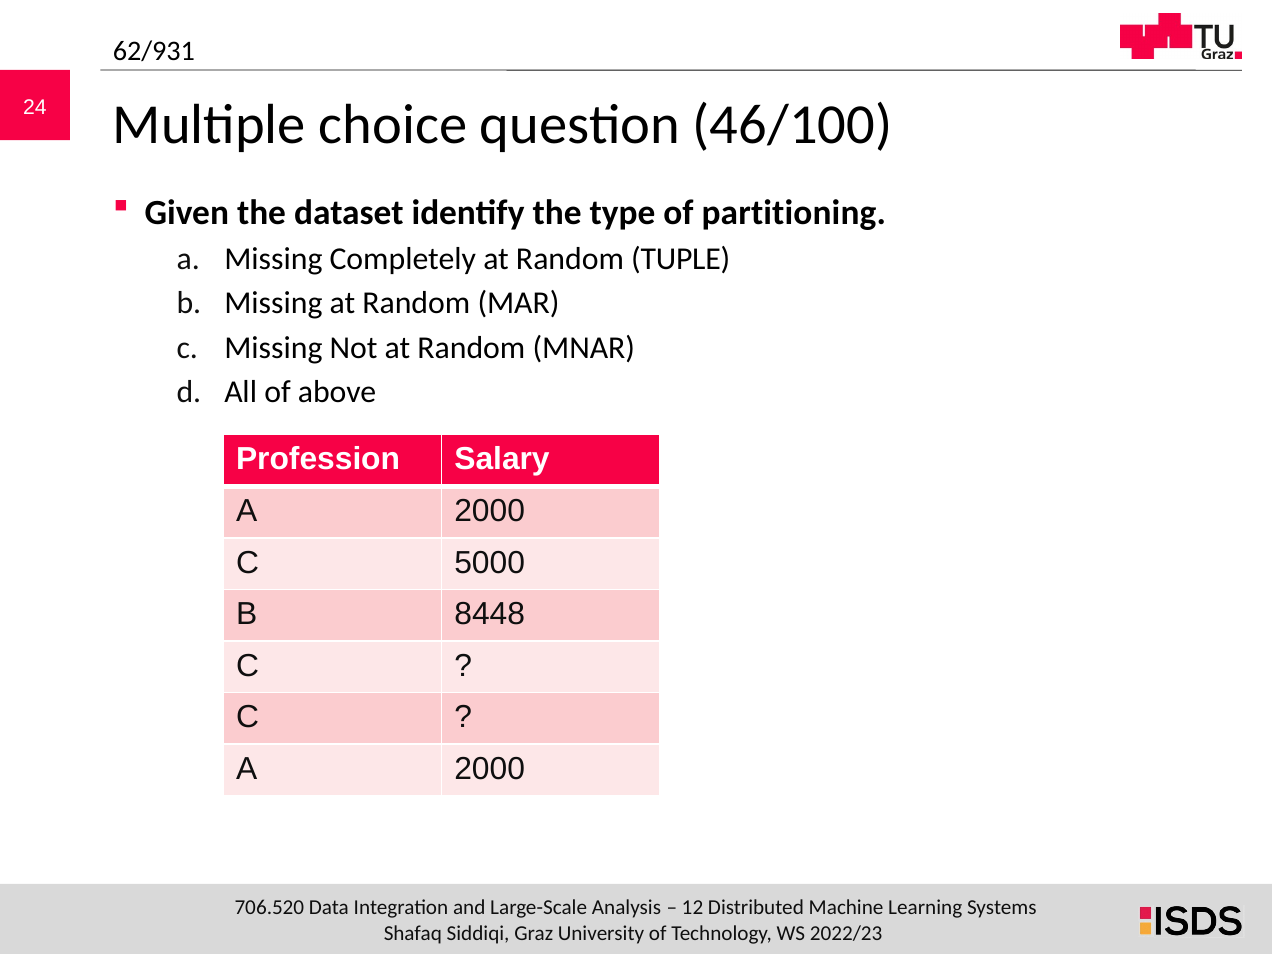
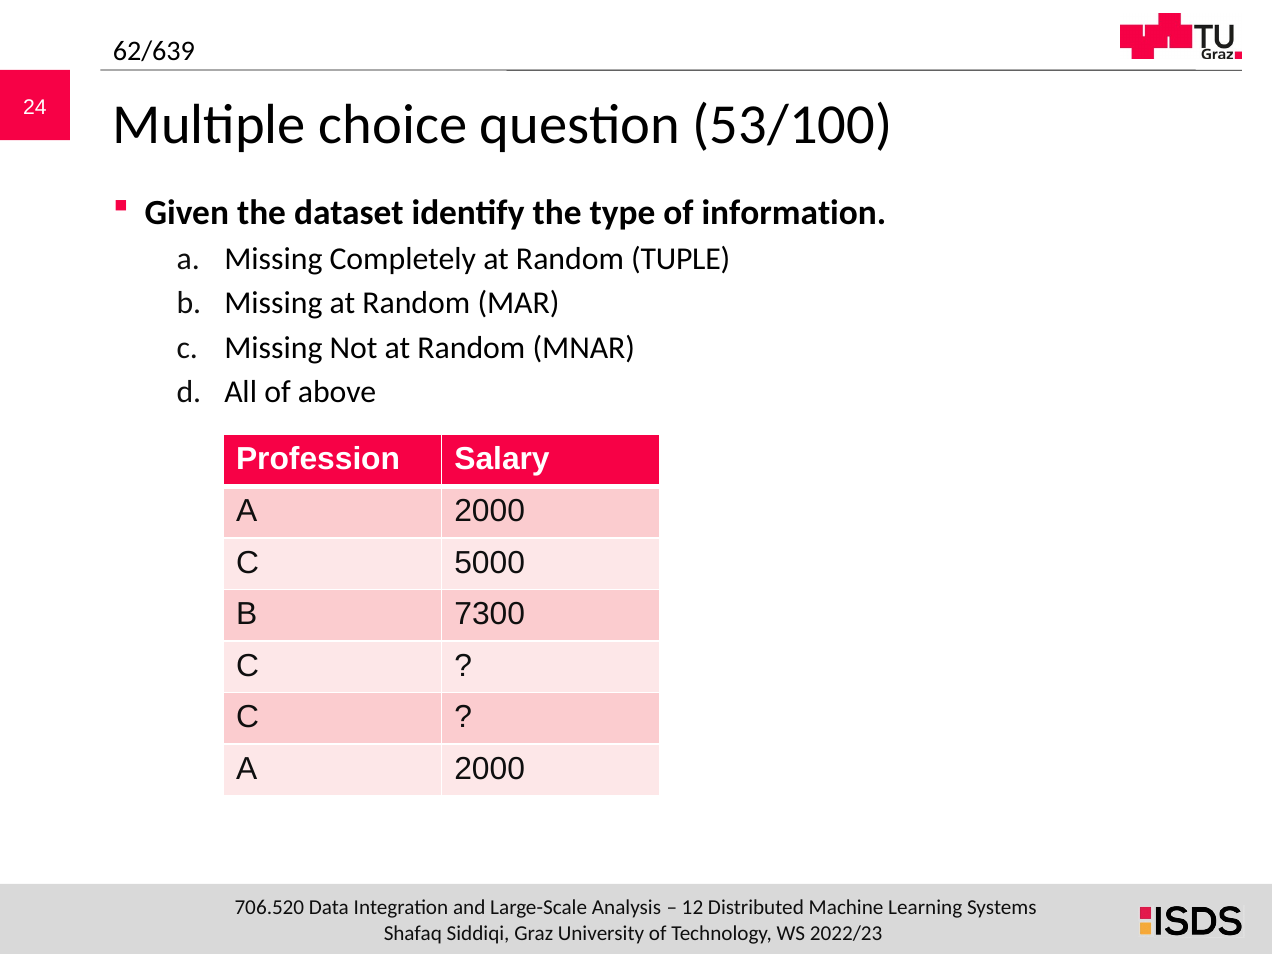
62/931: 62/931 -> 62/639
46/100: 46/100 -> 53/100
partitioning: partitioning -> information
8448: 8448 -> 7300
